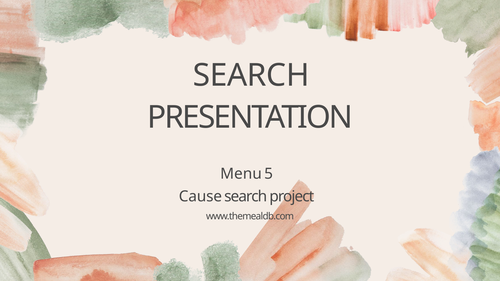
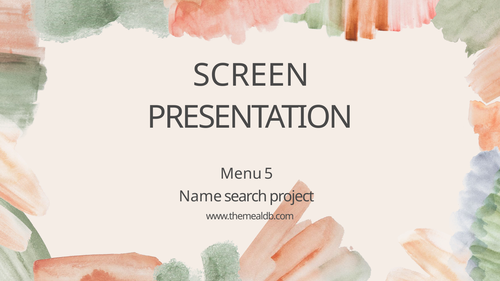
SEARCH at (251, 75): SEARCH -> SCREEN
Cause: Cause -> Name
